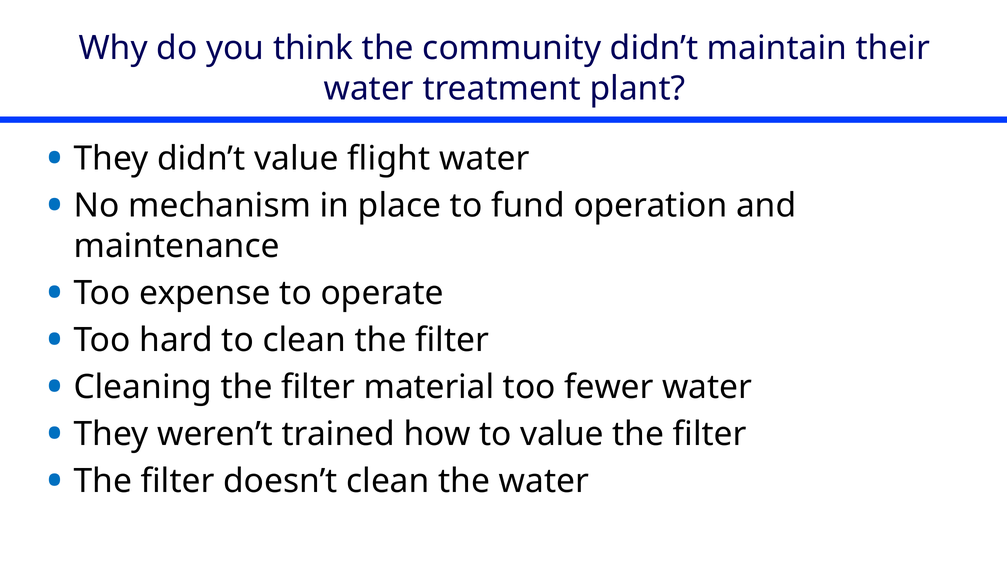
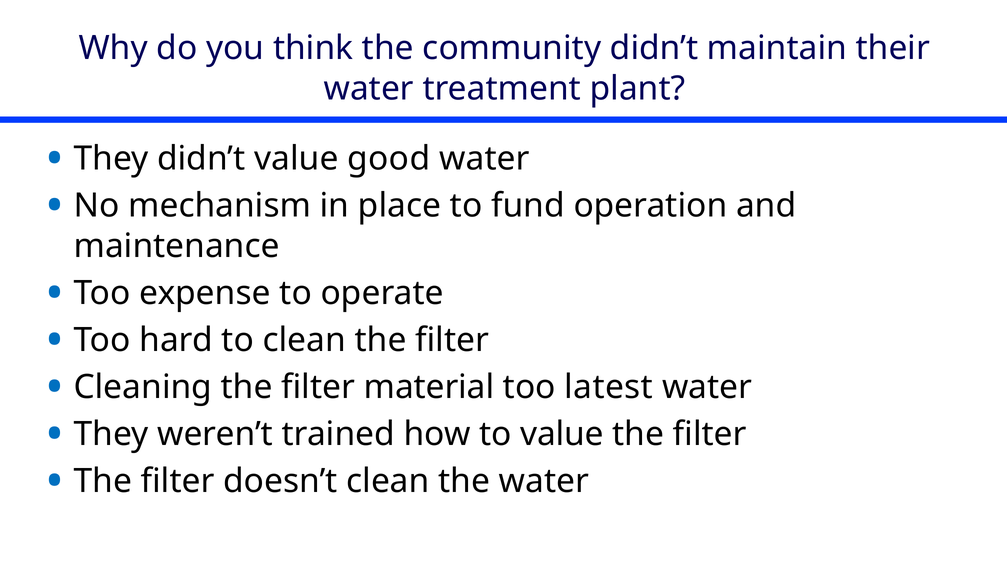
flight: flight -> good
fewer: fewer -> latest
